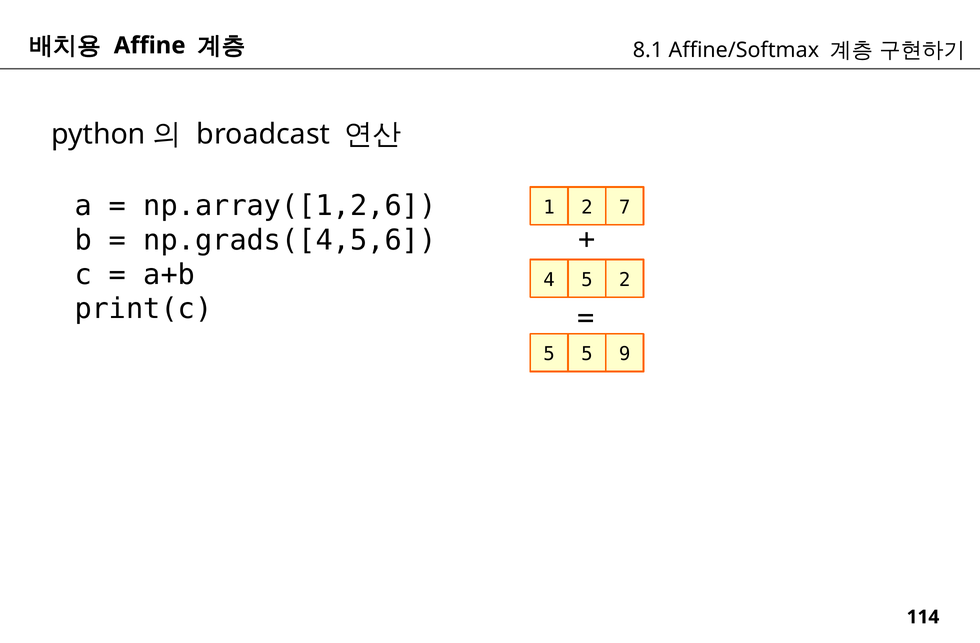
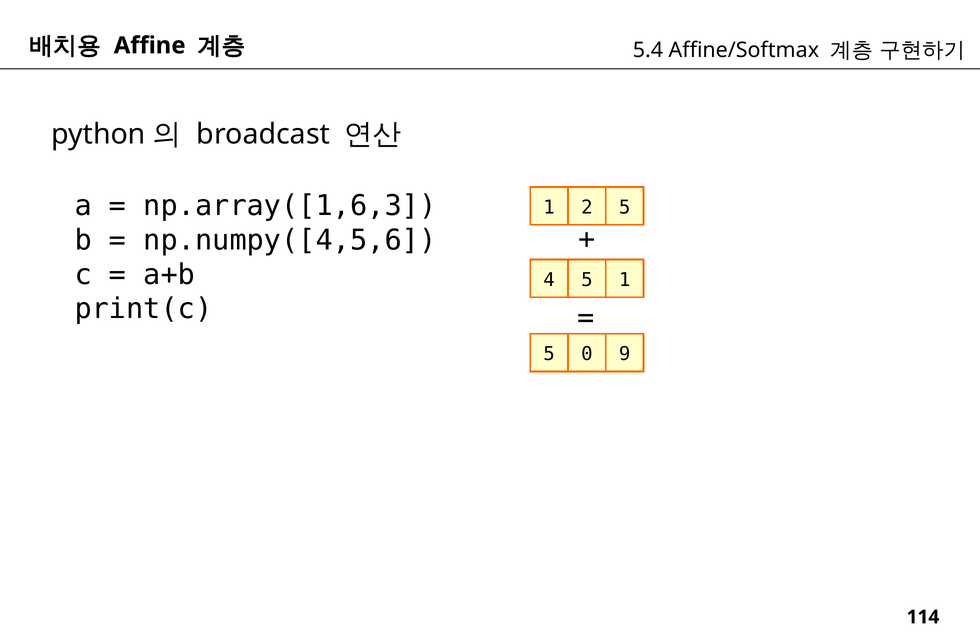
8.1: 8.1 -> 5.4
np.array([1,2,6: np.array([1,2,6 -> np.array([1,6,3
2 7: 7 -> 5
np.grads([4,5,6: np.grads([4,5,6 -> np.numpy([4,5,6
5 2: 2 -> 1
5 5: 5 -> 0
